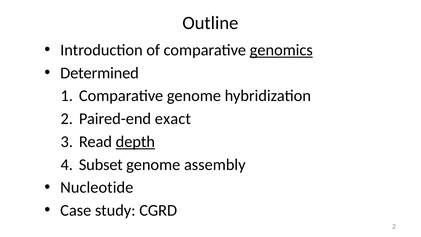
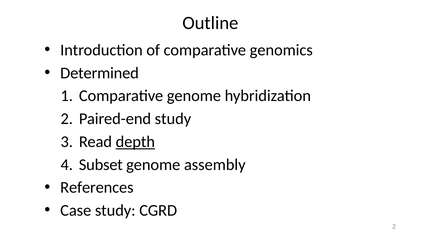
genomics underline: present -> none
Paired-end exact: exact -> study
Nucleotide: Nucleotide -> References
